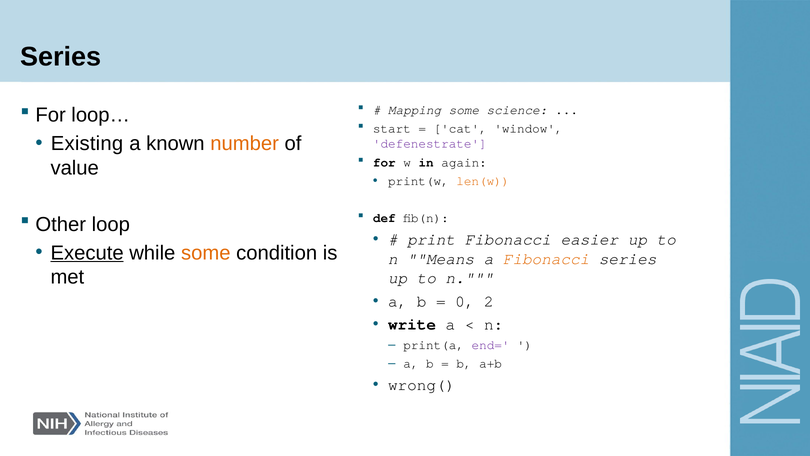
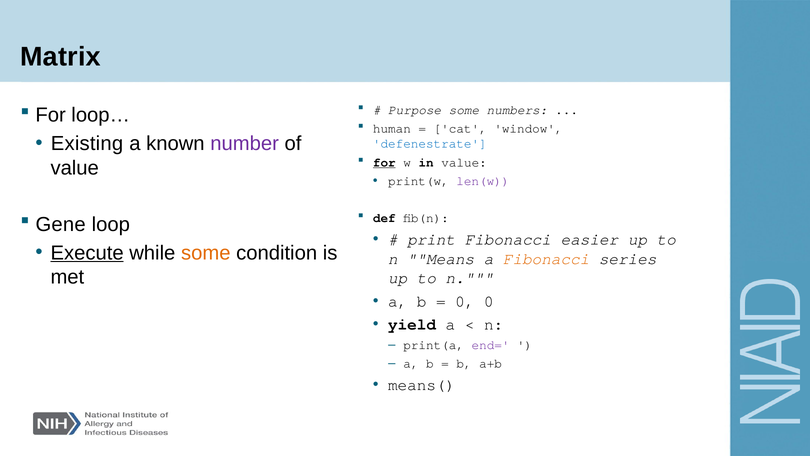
Series at (61, 57): Series -> Matrix
Mapping: Mapping -> Purpose
science: science -> numbers
start: start -> human
number colour: orange -> purple
defenestrate colour: purple -> blue
for at (384, 162) underline: none -> present
in again: again -> value
len(w colour: orange -> purple
Other: Other -> Gene
0 2: 2 -> 0
write: write -> yield
wrong(: wrong( -> means(
